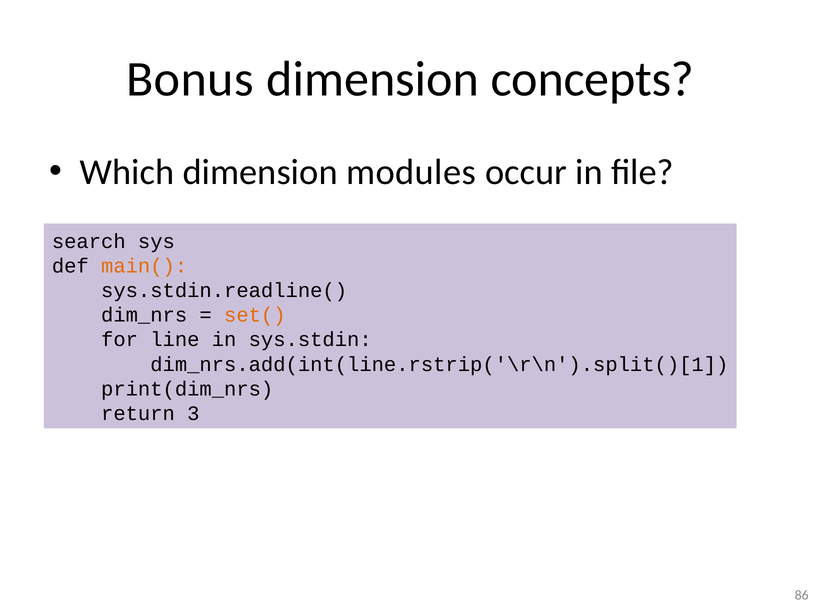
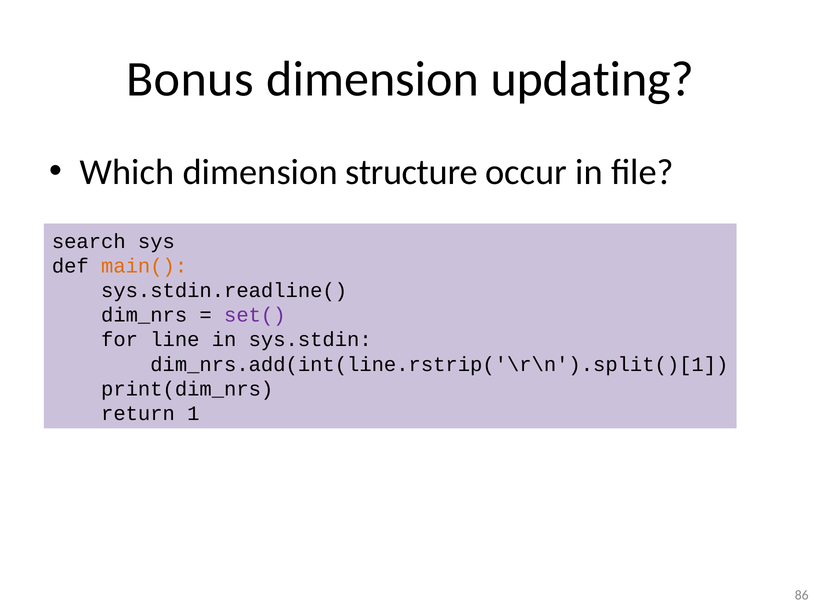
concepts: concepts -> updating
modules: modules -> structure
set( colour: orange -> purple
3: 3 -> 1
